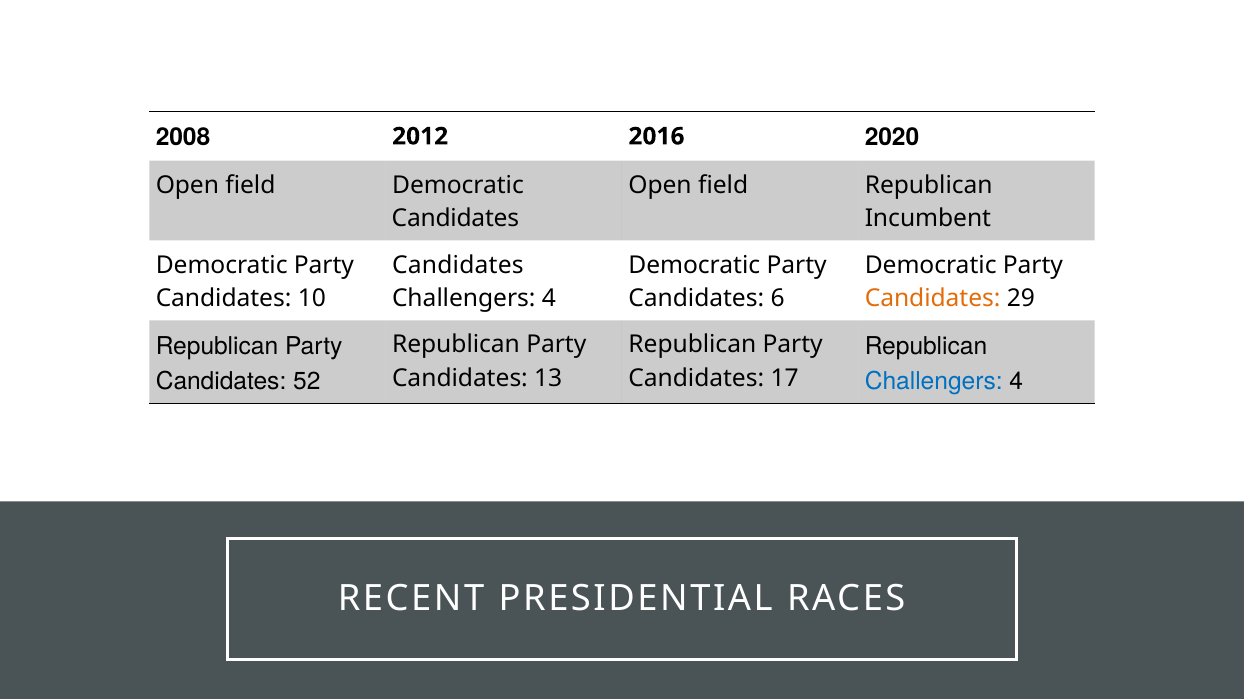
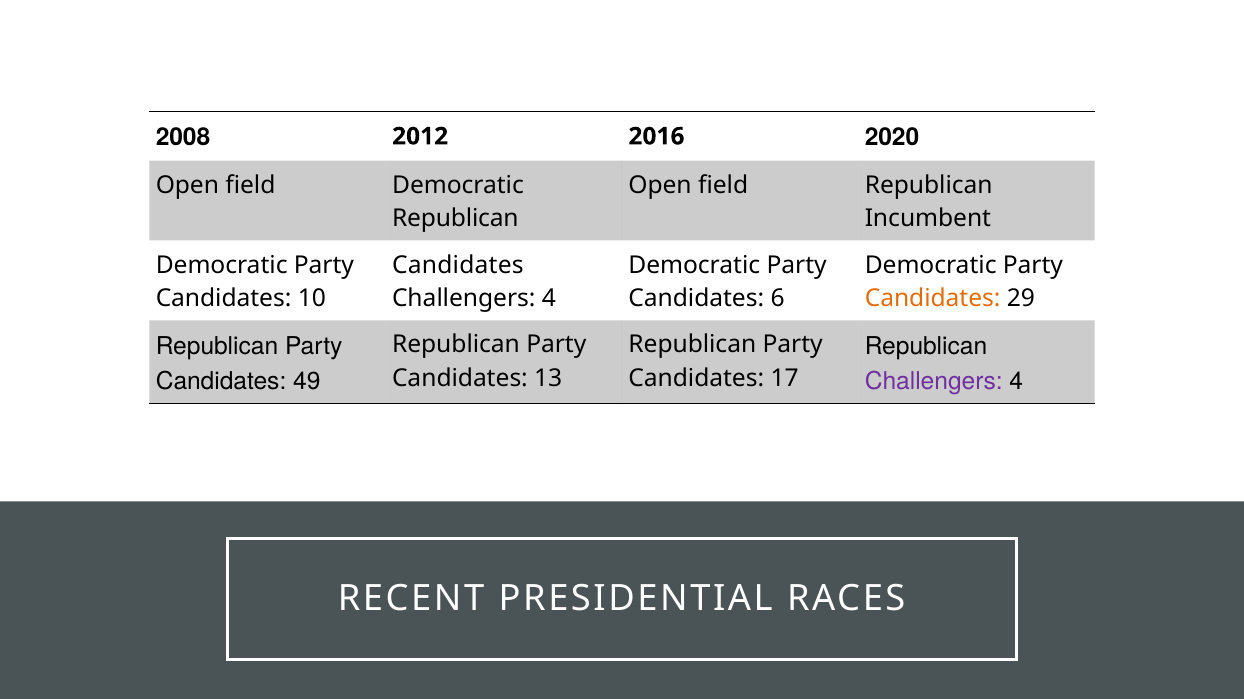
Candidates at (455, 219): Candidates -> Republican
52: 52 -> 49
Challengers at (934, 382) colour: blue -> purple
